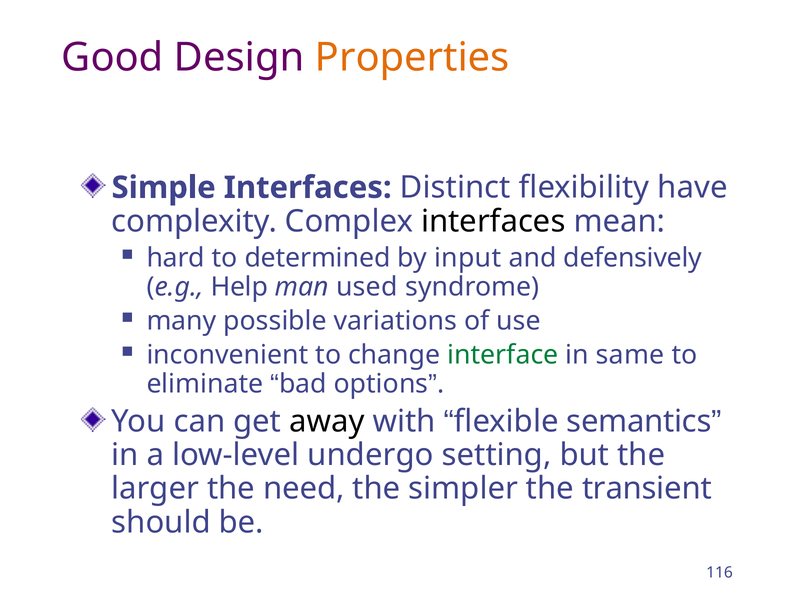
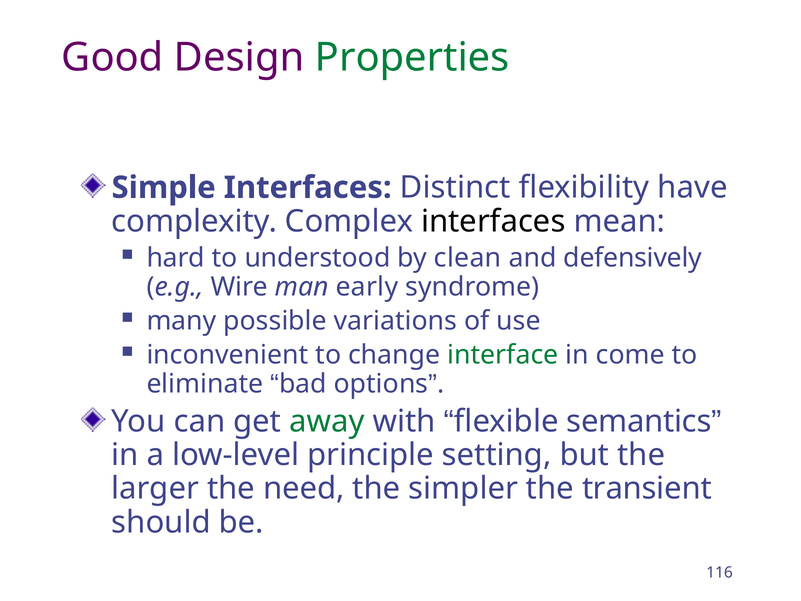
Properties colour: orange -> green
determined: determined -> understood
input: input -> clean
Help: Help -> Wire
used: used -> early
same: same -> come
away colour: black -> green
undergo: undergo -> principle
